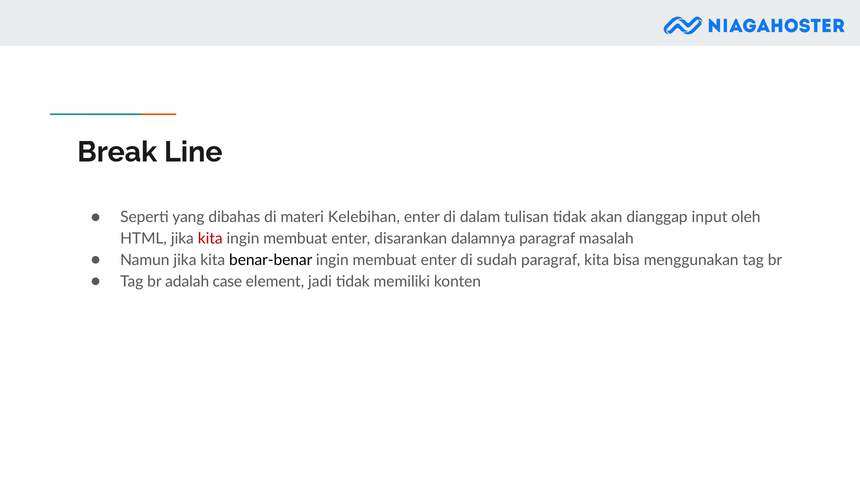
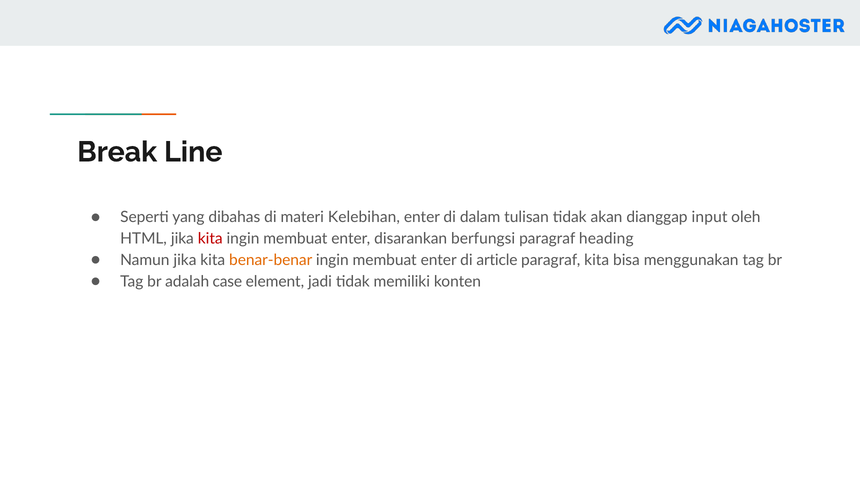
dalamnya: dalamnya -> berfungsi
masalah: masalah -> heading
benar-benar colour: black -> orange
sudah: sudah -> article
